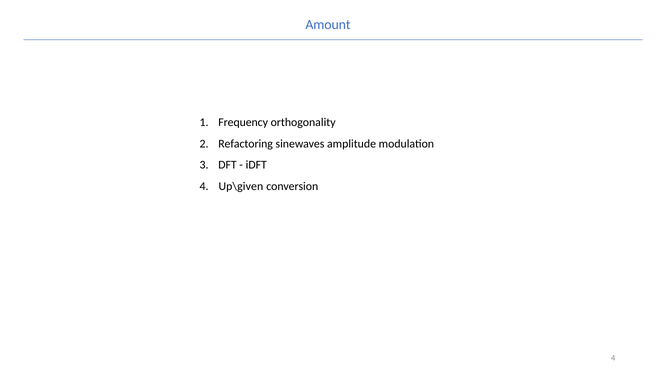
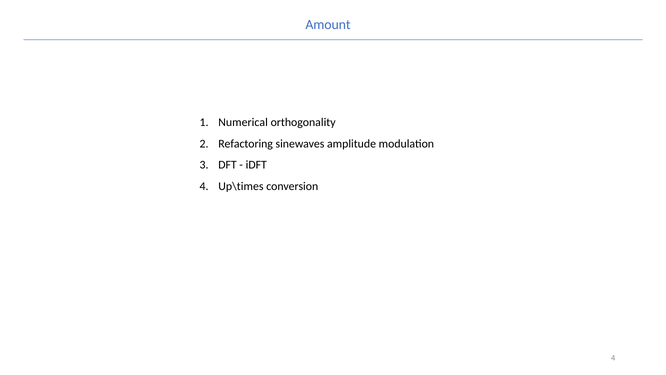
Frequency: Frequency -> Numerical
Up\given: Up\given -> Up\times
